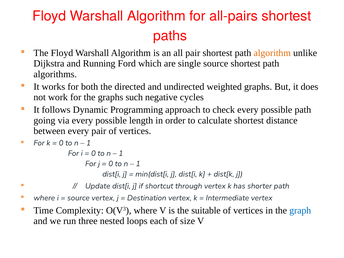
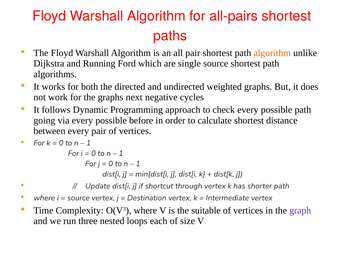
such: such -> next
length: length -> before
graph colour: blue -> purple
